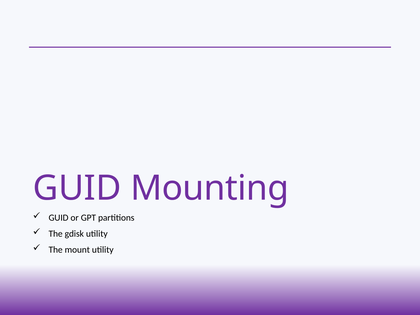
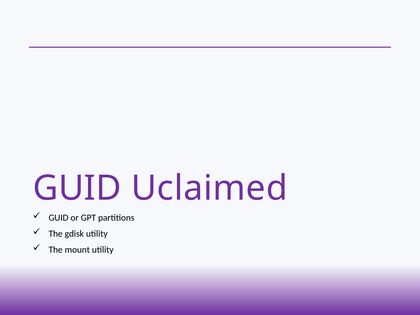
Mounting: Mounting -> Uclaimed
